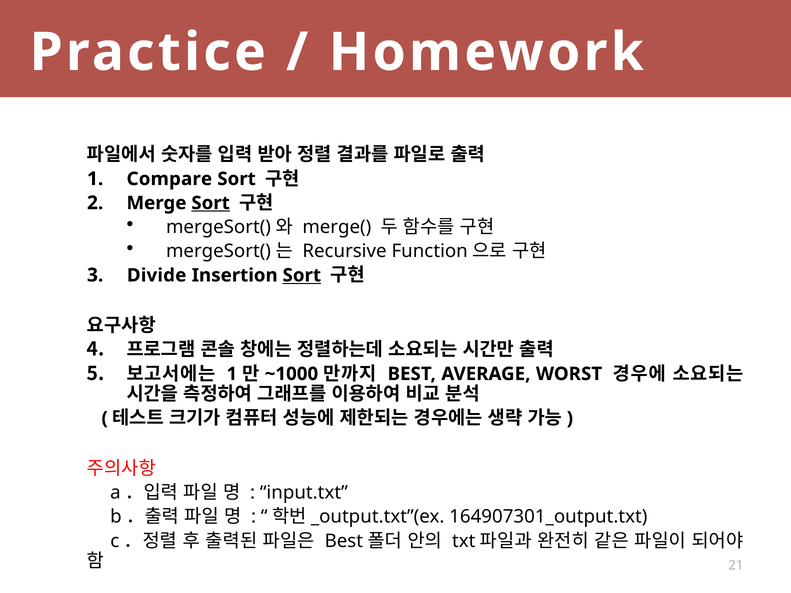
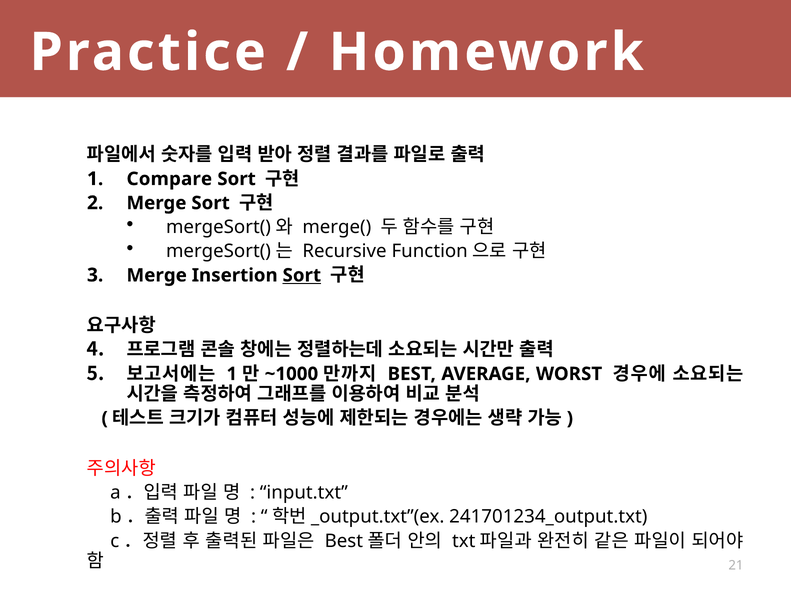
Sort at (211, 203) underline: present -> none
Divide at (157, 275): Divide -> Merge
164907301_output.txt: 164907301_output.txt -> 241701234_output.txt
